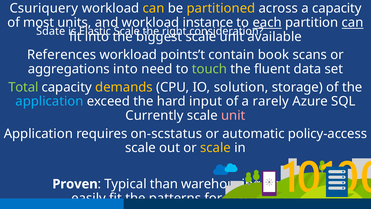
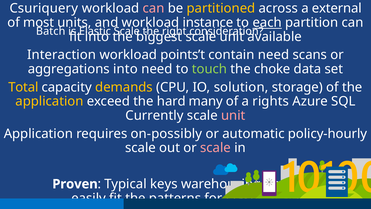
can at (153, 8) colour: yellow -> pink
a capacity: capacity -> external
can at (353, 23) underline: present -> none
Sdate: Sdate -> Batch
References: References -> Interaction
contain book: book -> need
fluent: fluent -> choke
Total colour: light green -> yellow
application at (49, 101) colour: light blue -> yellow
input: input -> many
rarely: rarely -> rights
on-scstatus: on-scstatus -> on-possibly
policy-access: policy-access -> policy-hourly
scale at (216, 148) colour: yellow -> pink
than: than -> keys
